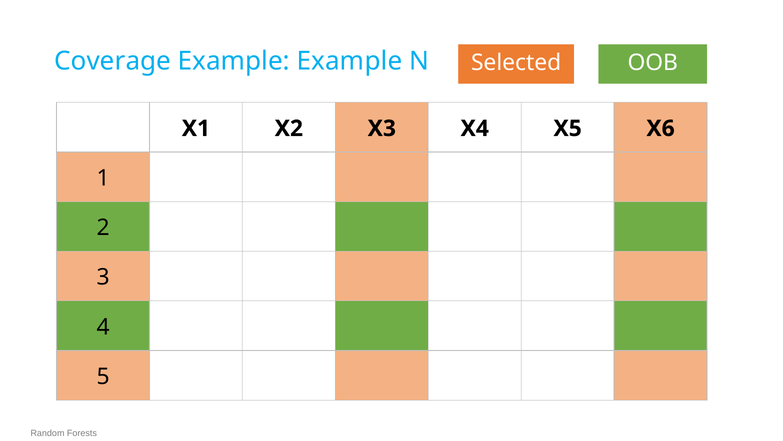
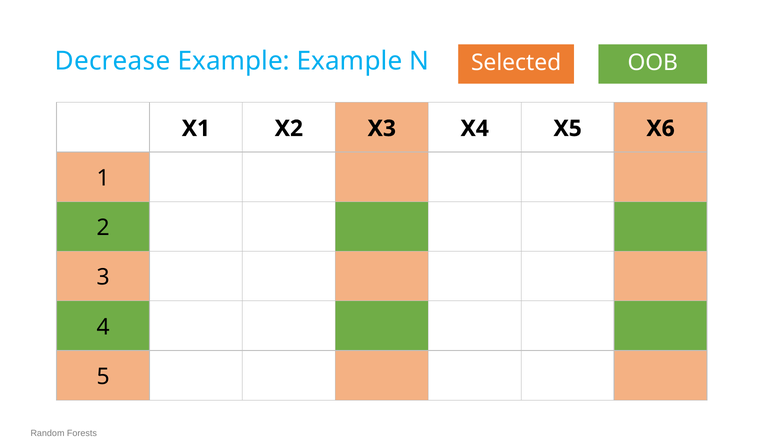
Coverage: Coverage -> Decrease
